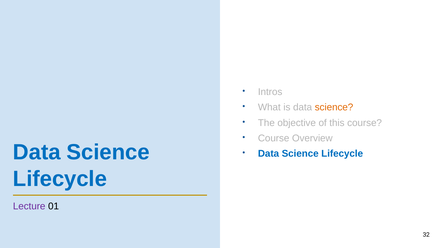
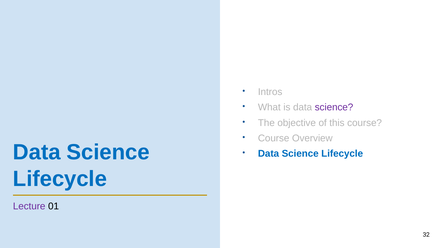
science at (334, 107) colour: orange -> purple
